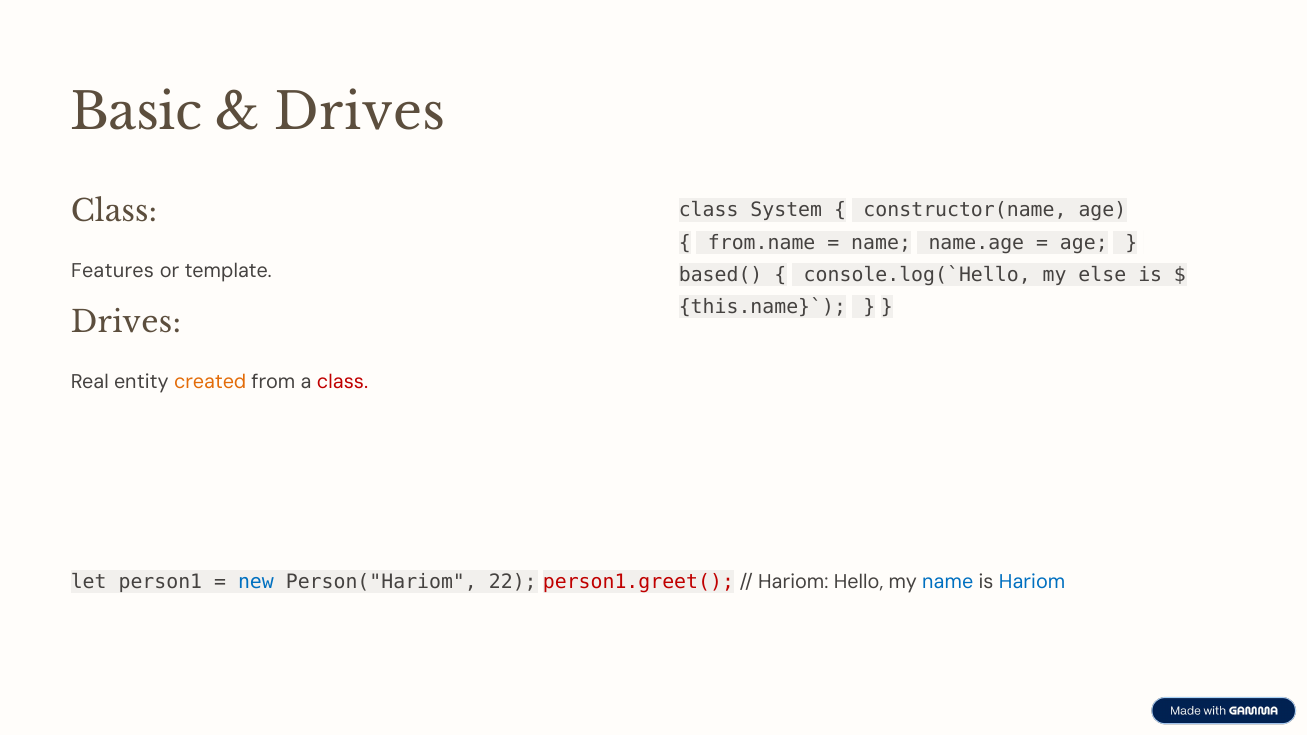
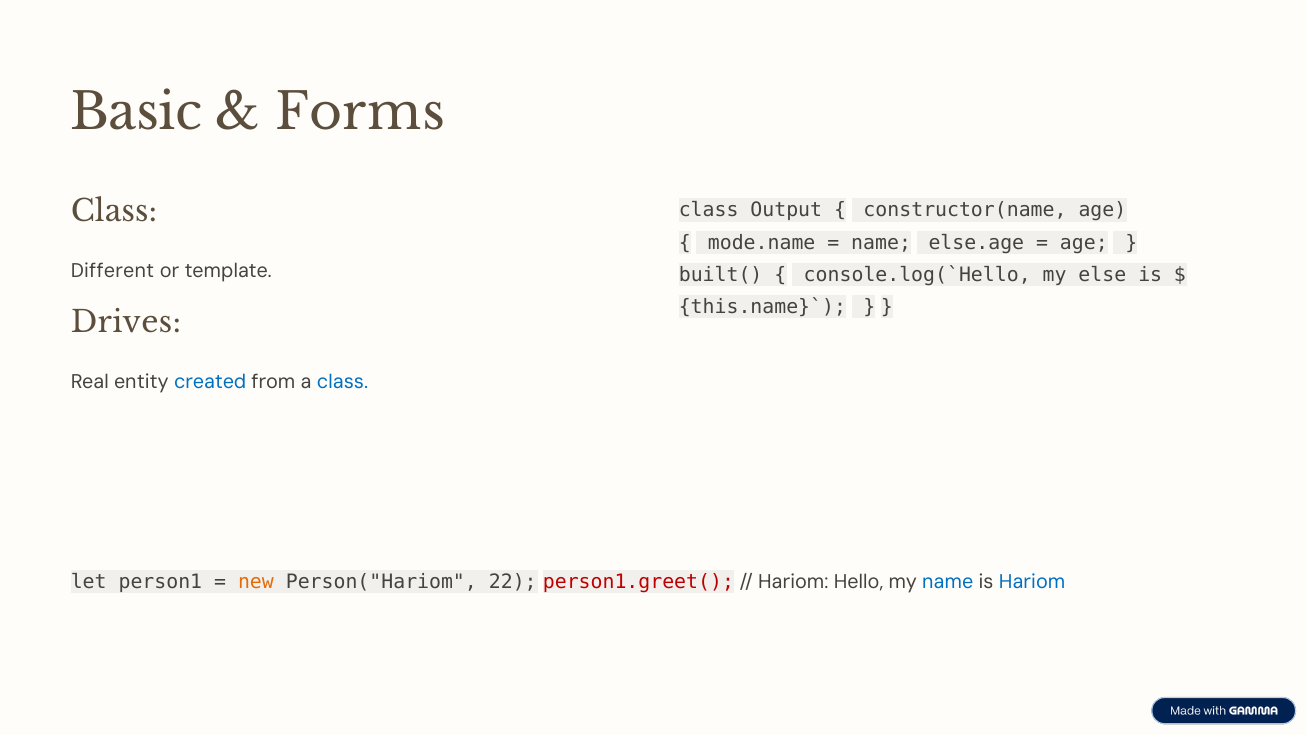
Drives at (360, 113): Drives -> Forms
System: System -> Output
from.name: from.name -> mode.name
name.age: name.age -> else.age
Features: Features -> Different
based(: based( -> built(
created colour: orange -> blue
class at (343, 382) colour: red -> blue
new colour: blue -> orange
